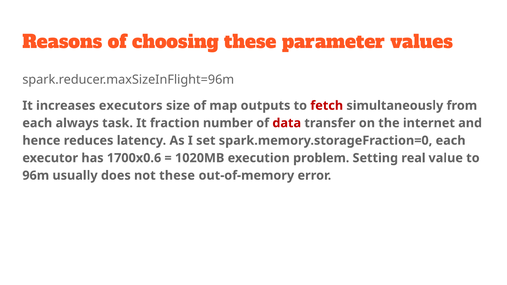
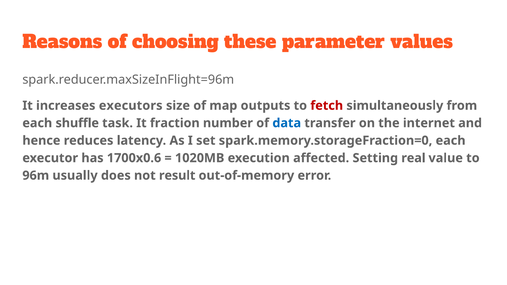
always: always -> shuffle
data colour: red -> blue
problem: problem -> affected
not these: these -> result
